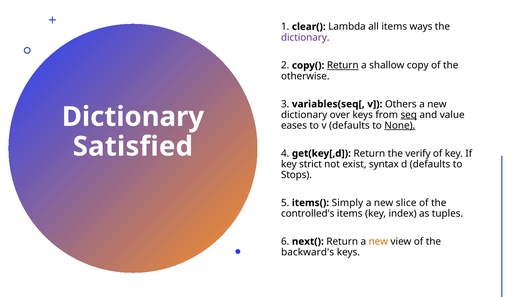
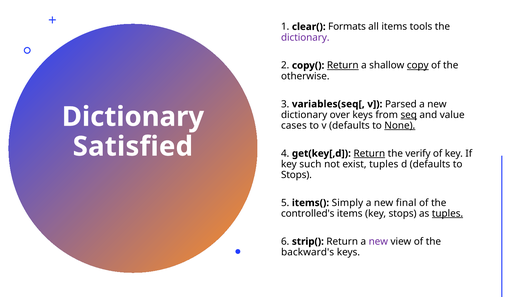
Lambda: Lambda -> Formats
ways: ways -> tools
copy underline: none -> present
Others: Others -> Parsed
eases: eases -> cases
Return at (369, 153) underline: none -> present
strict: strict -> such
exist syntax: syntax -> tuples
slice: slice -> final
key index: index -> stops
tuples at (448, 214) underline: none -> present
next(: next( -> strip(
new at (378, 242) colour: orange -> purple
